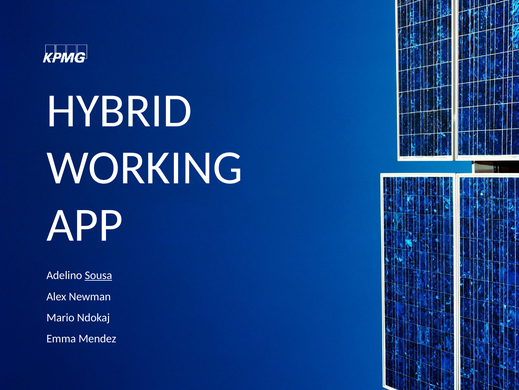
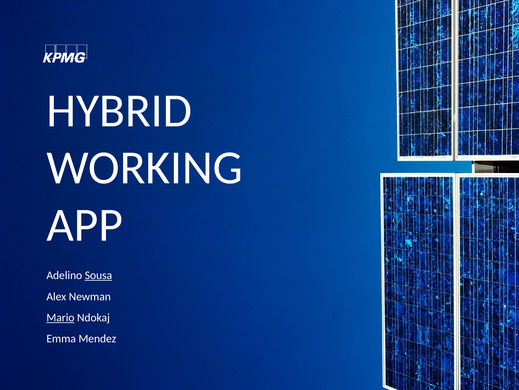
Mario underline: none -> present
